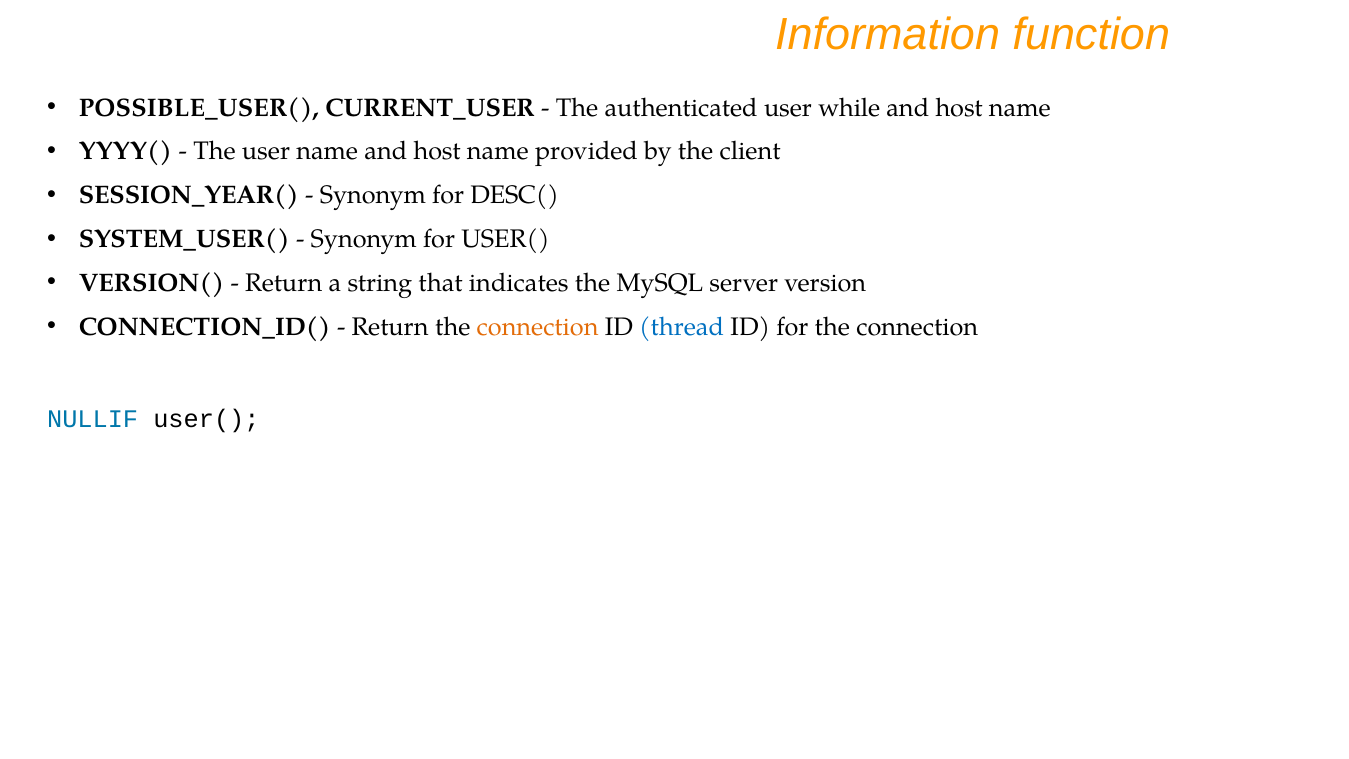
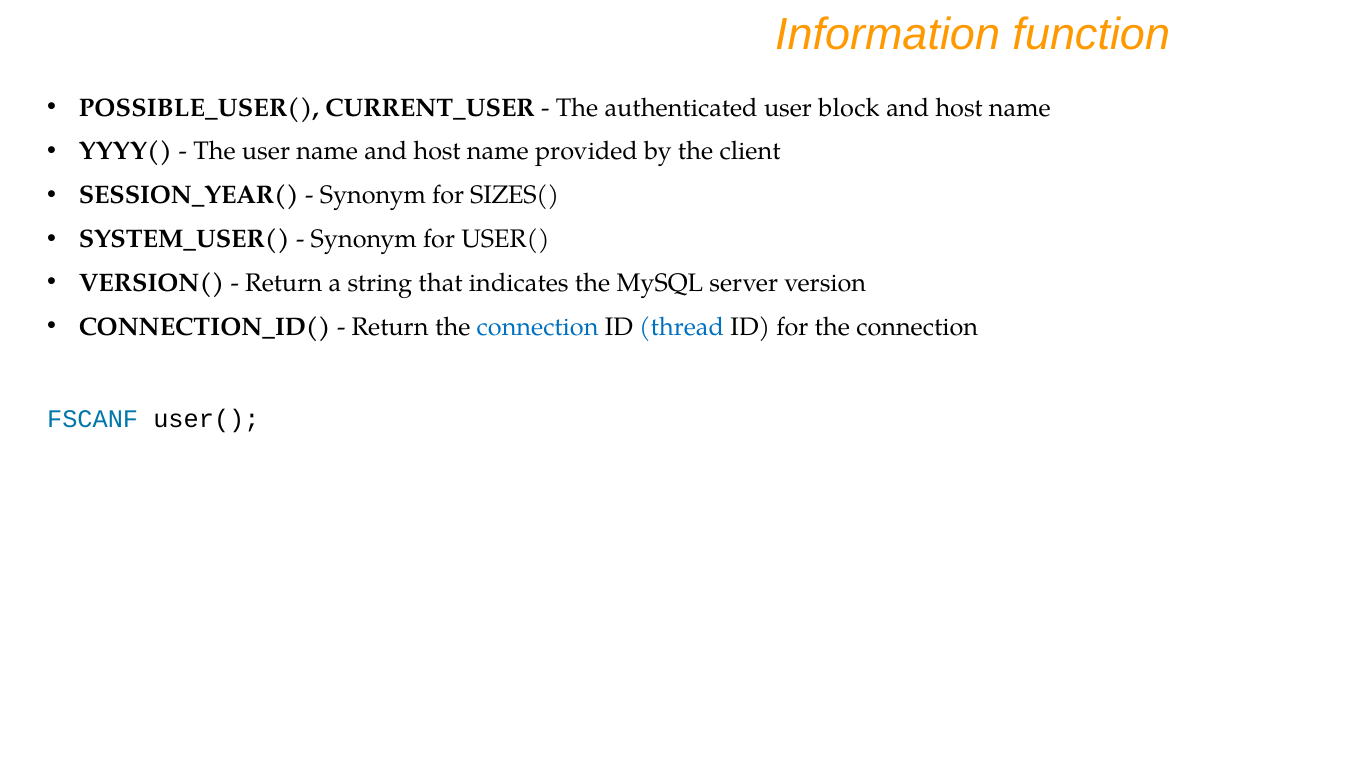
while: while -> block
DESC(: DESC( -> SIZES(
connection at (538, 327) colour: orange -> blue
NULLIF: NULLIF -> FSCANF
